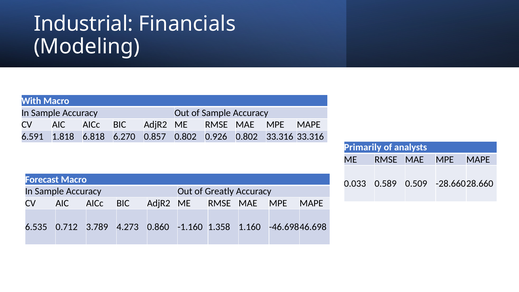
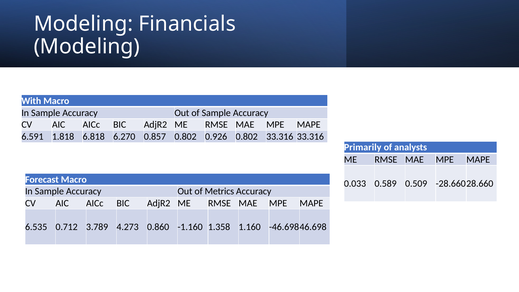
Industrial at (83, 24): Industrial -> Modeling
Greatly: Greatly -> Metrics
